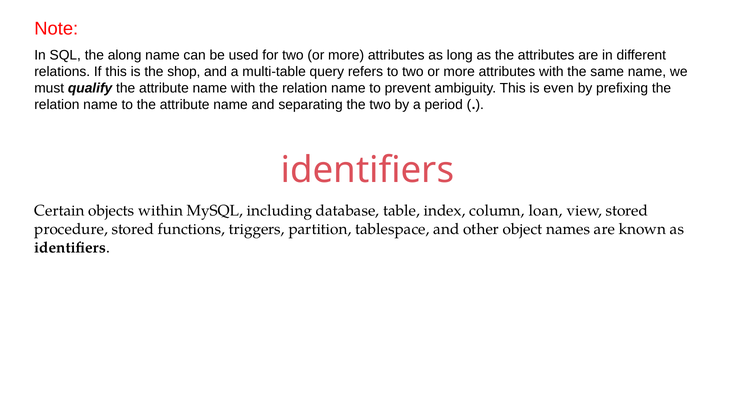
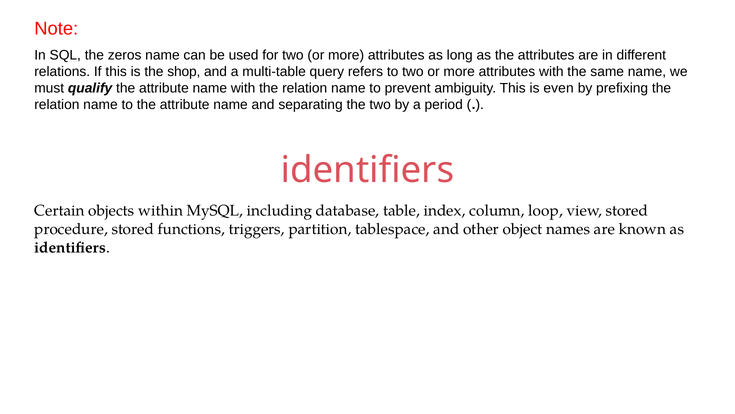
along: along -> zeros
loan: loan -> loop
